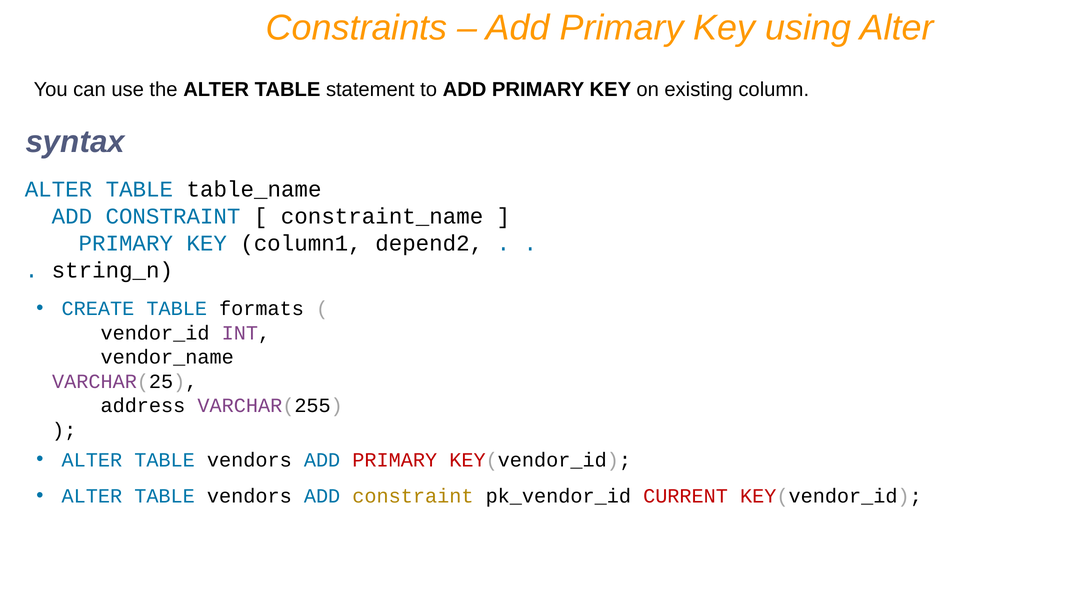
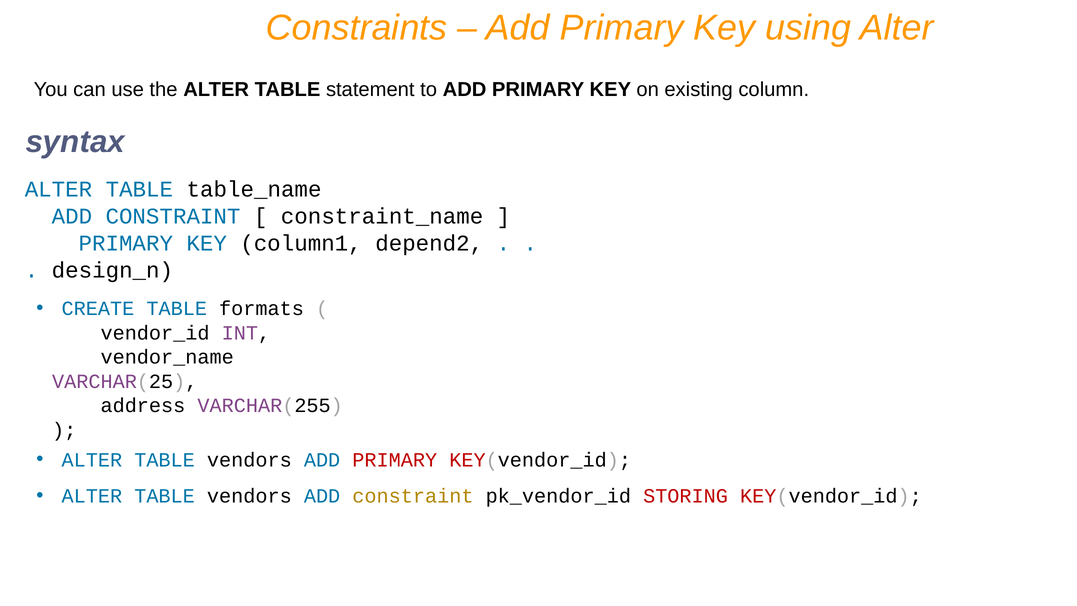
string_n: string_n -> design_n
CURRENT: CURRENT -> STORING
